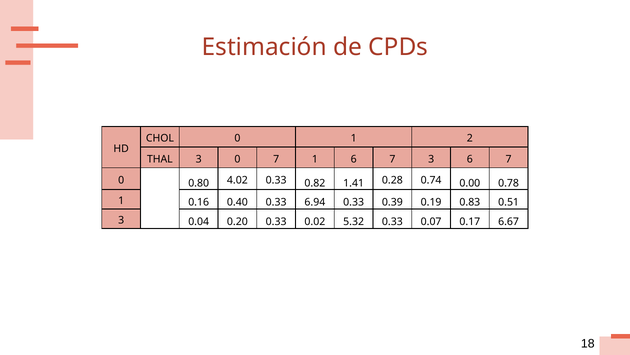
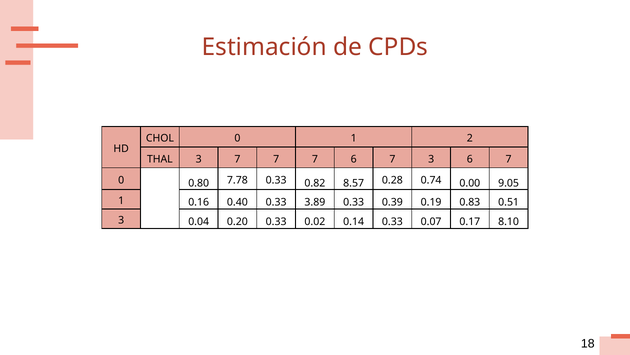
3 0: 0 -> 7
1 at (315, 159): 1 -> 7
4.02: 4.02 -> 7.78
1.41: 1.41 -> 8.57
0.78: 0.78 -> 9.05
6.94: 6.94 -> 3.89
5.32: 5.32 -> 0.14
6.67: 6.67 -> 8.10
